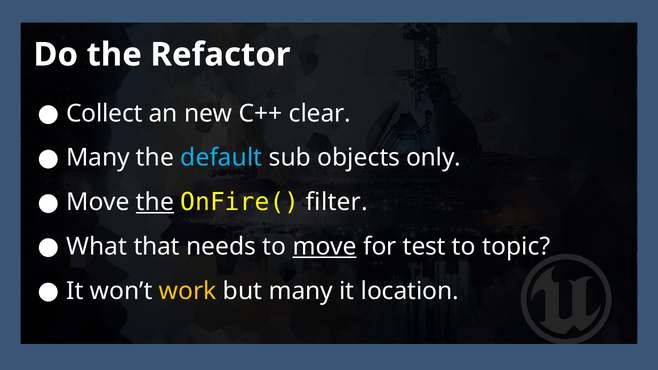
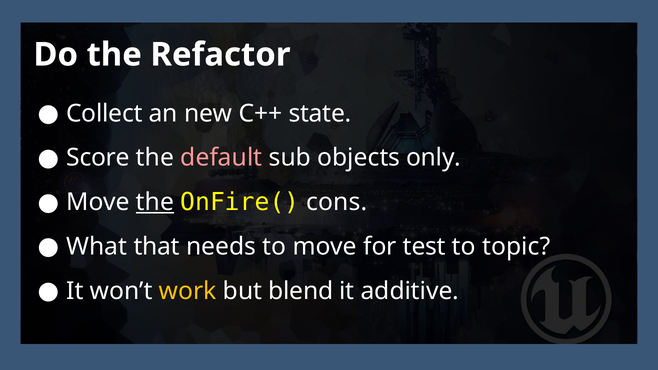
clear: clear -> state
Many at (98, 158): Many -> Score
default colour: light blue -> pink
filter: filter -> cons
move at (325, 247) underline: present -> none
but many: many -> blend
location: location -> additive
